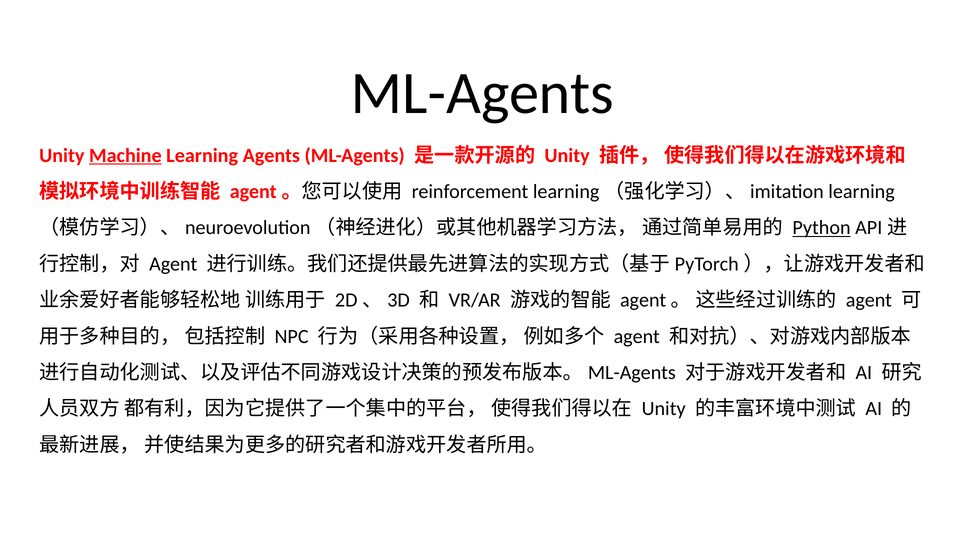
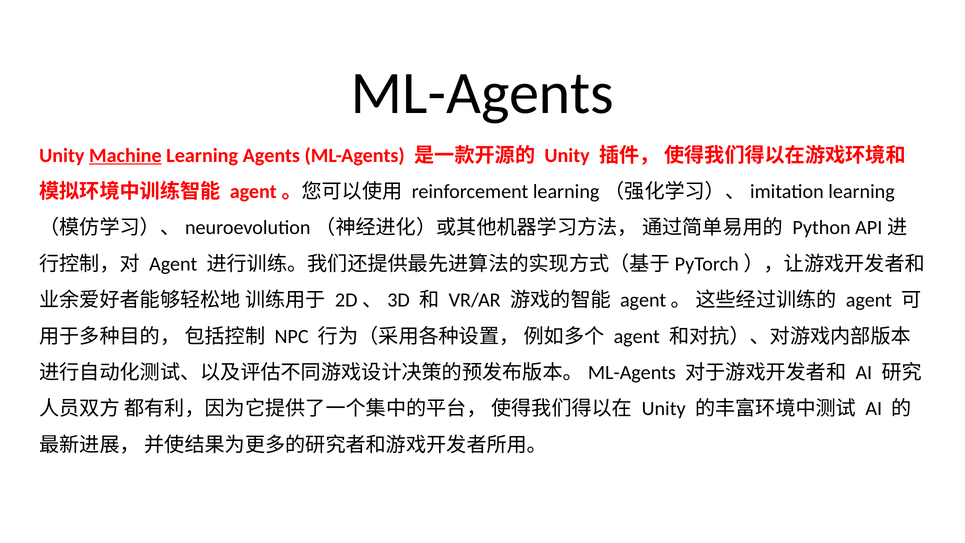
Python underline: present -> none
